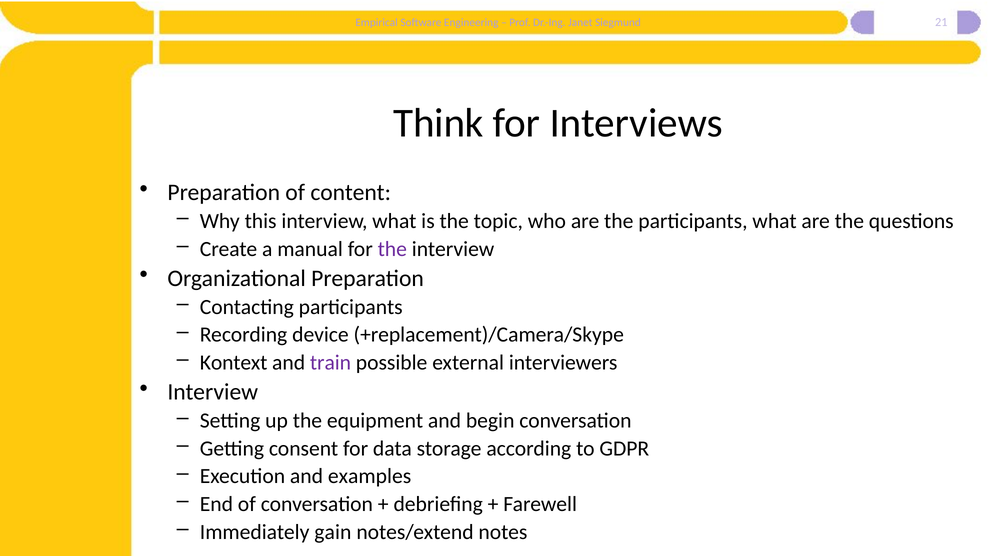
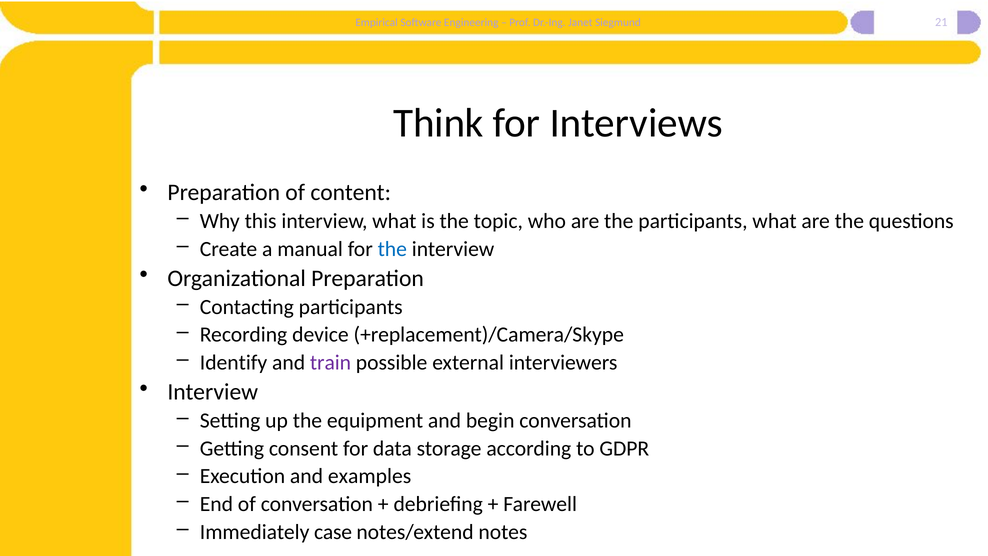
the at (392, 249) colour: purple -> blue
Kontext: Kontext -> Identify
gain: gain -> case
